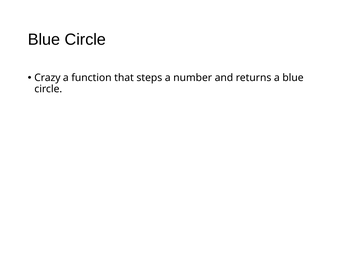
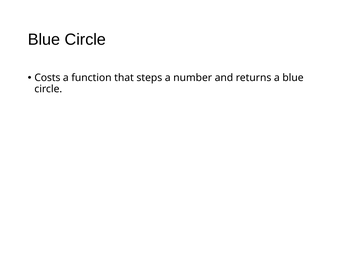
Crazy: Crazy -> Costs
